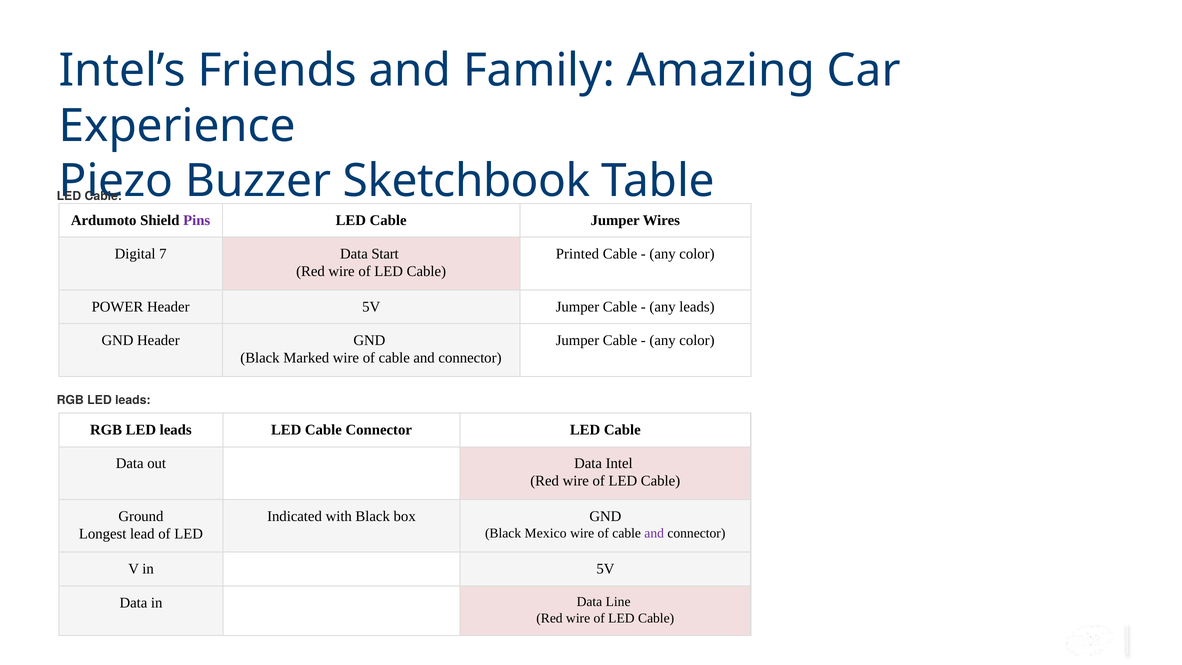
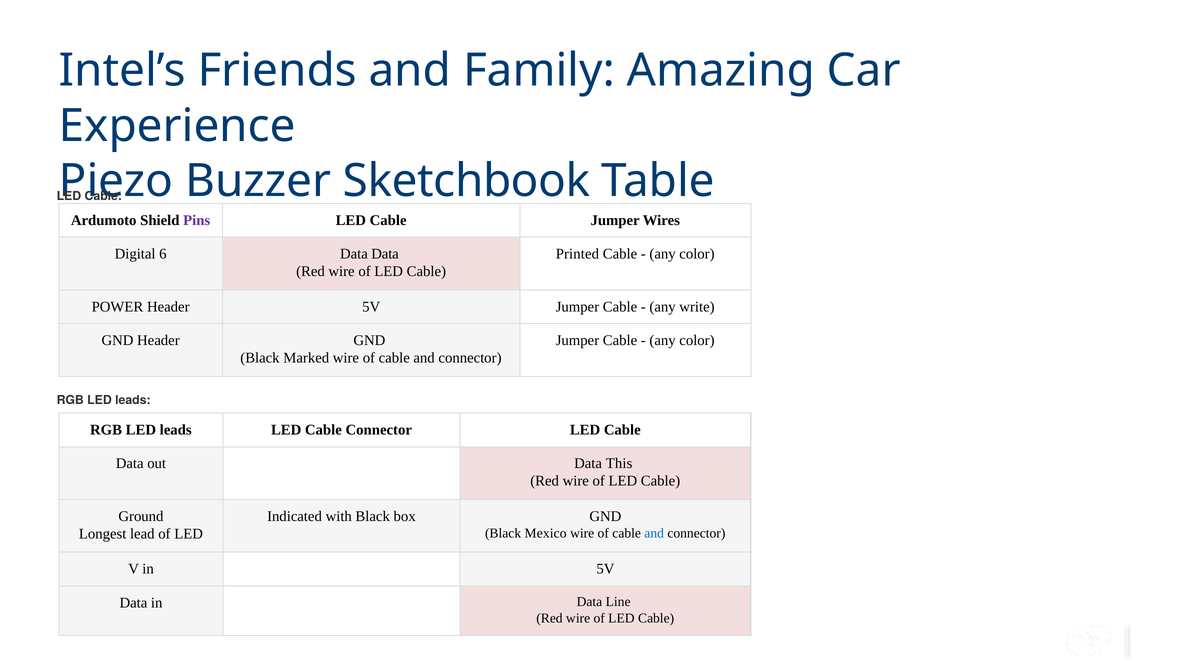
7: 7 -> 6
Data Start: Start -> Data
any leads: leads -> write
Intel: Intel -> This
and at (654, 533) colour: purple -> blue
